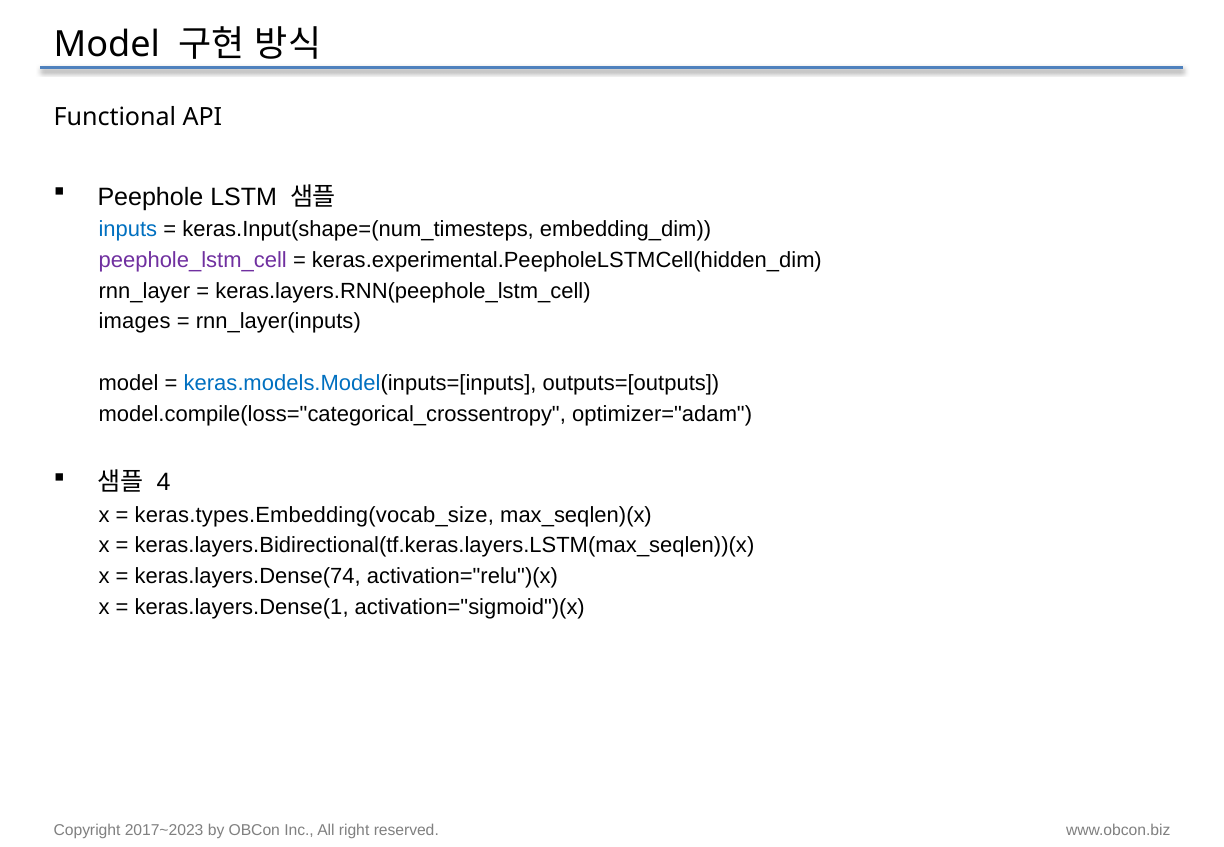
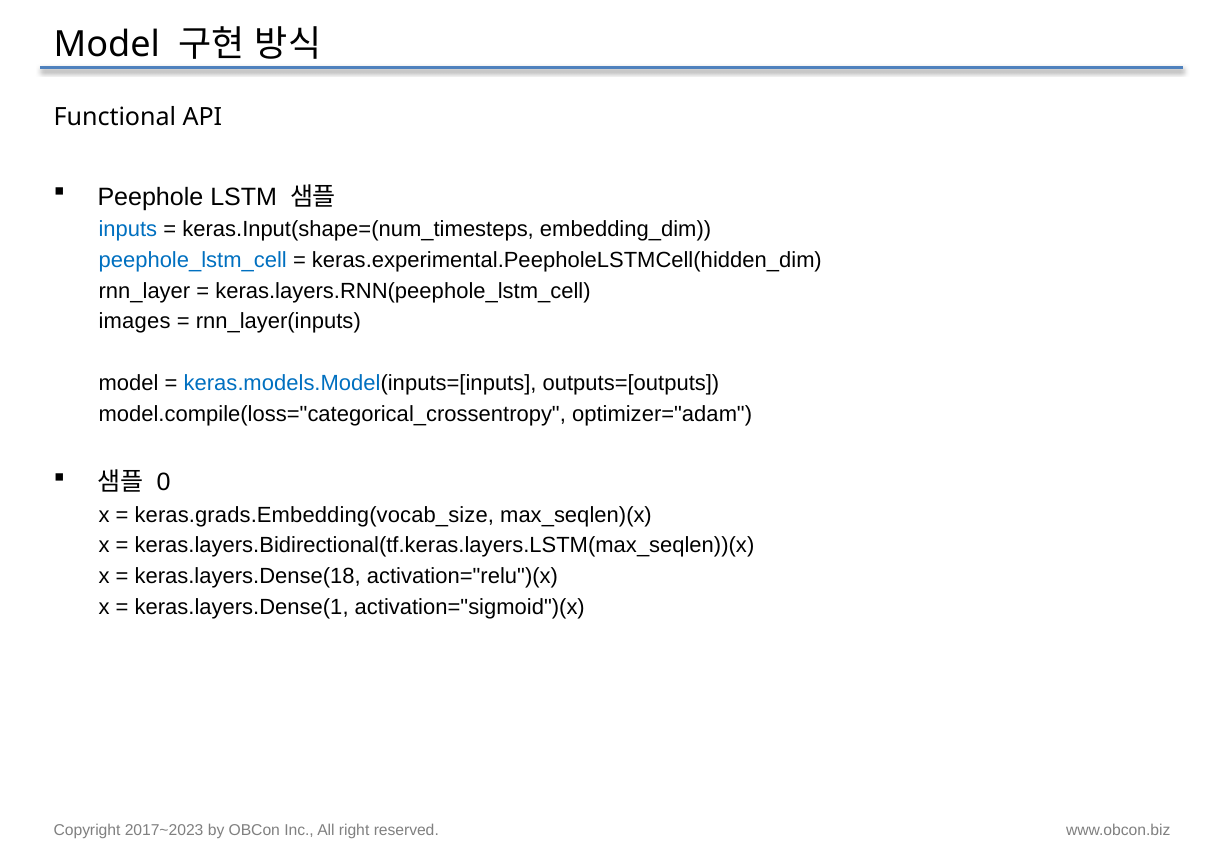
peephole_lstm_cell colour: purple -> blue
4: 4 -> 0
keras.types.Embedding(vocab_size: keras.types.Embedding(vocab_size -> keras.grads.Embedding(vocab_size
keras.layers.Dense(74: keras.layers.Dense(74 -> keras.layers.Dense(18
